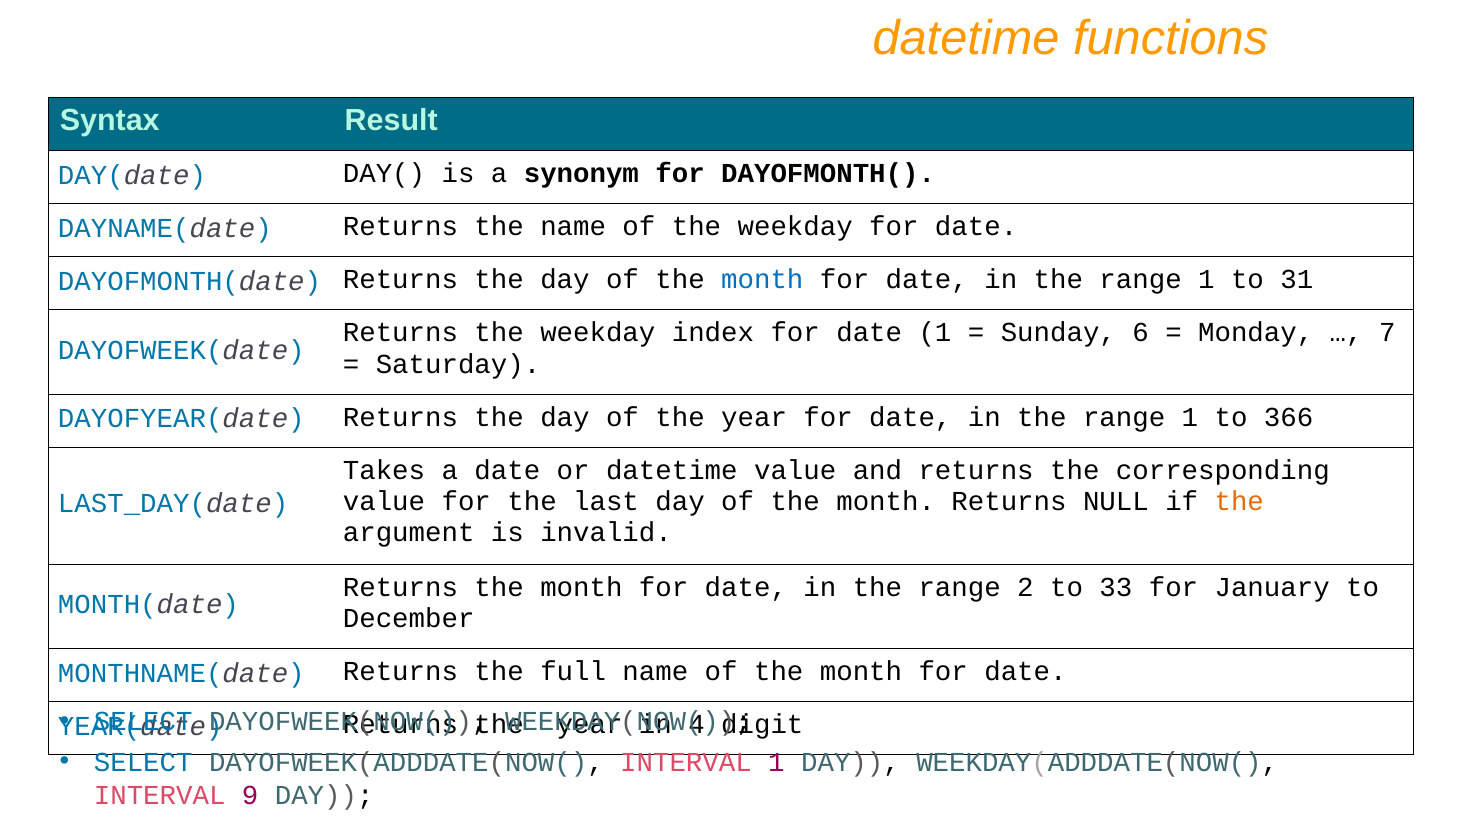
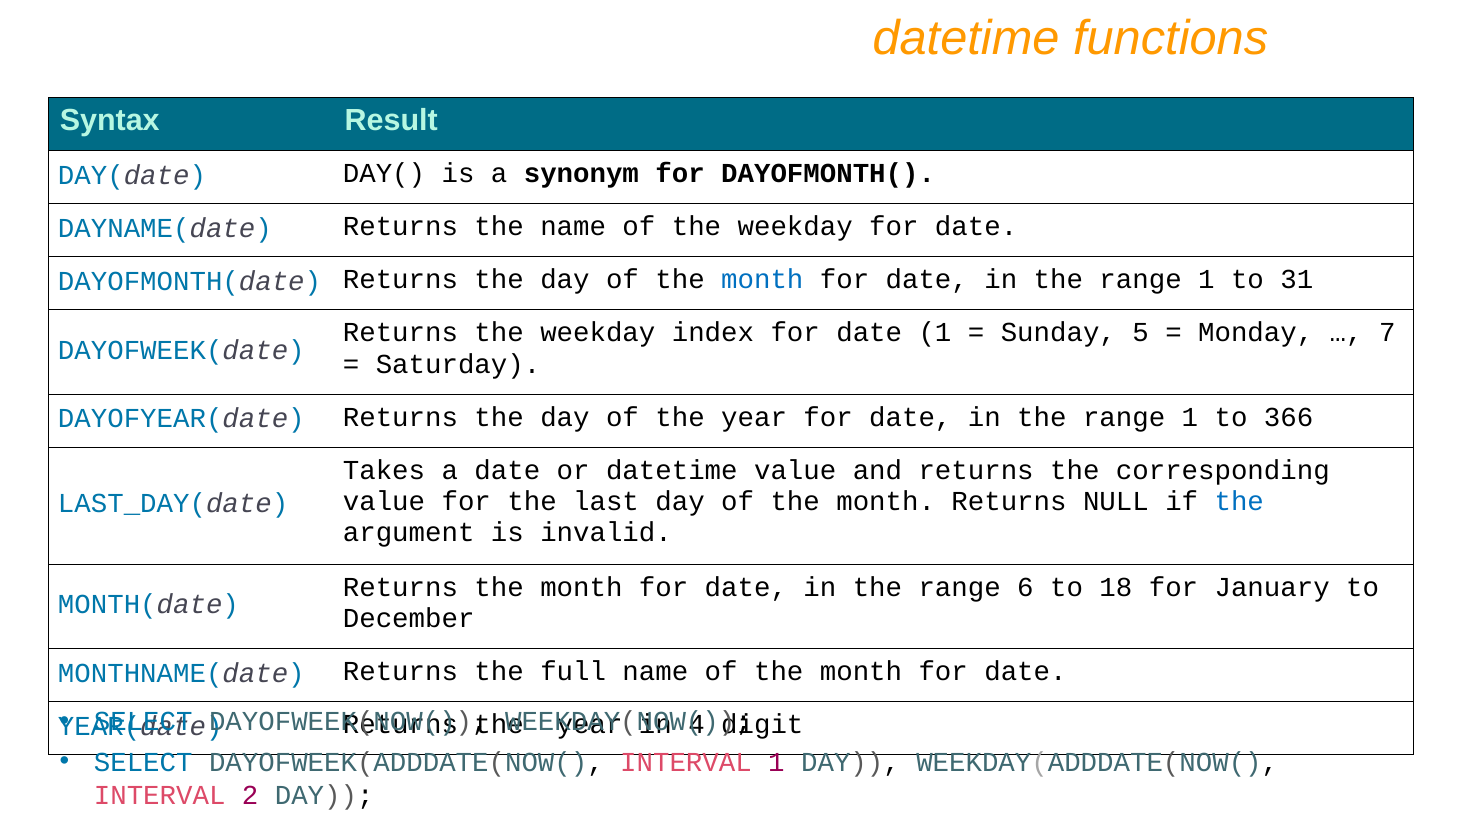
6: 6 -> 5
the at (1239, 501) colour: orange -> blue
2: 2 -> 6
33: 33 -> 18
9: 9 -> 2
